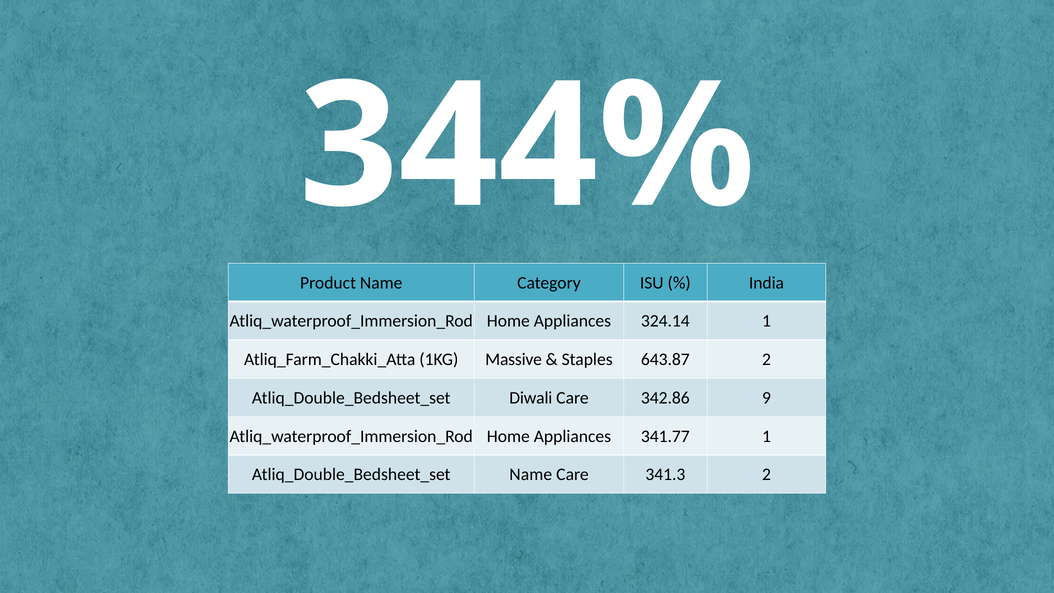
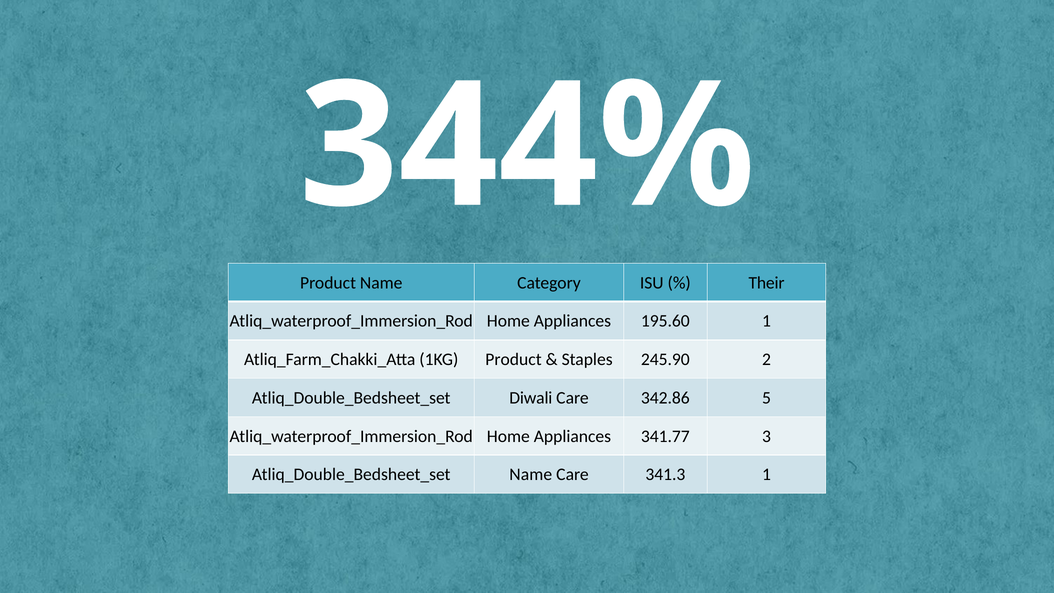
India: India -> Their
324.14: 324.14 -> 195.60
1KG Massive: Massive -> Product
643.87: 643.87 -> 245.90
9: 9 -> 5
341.77 1: 1 -> 3
341.3 2: 2 -> 1
